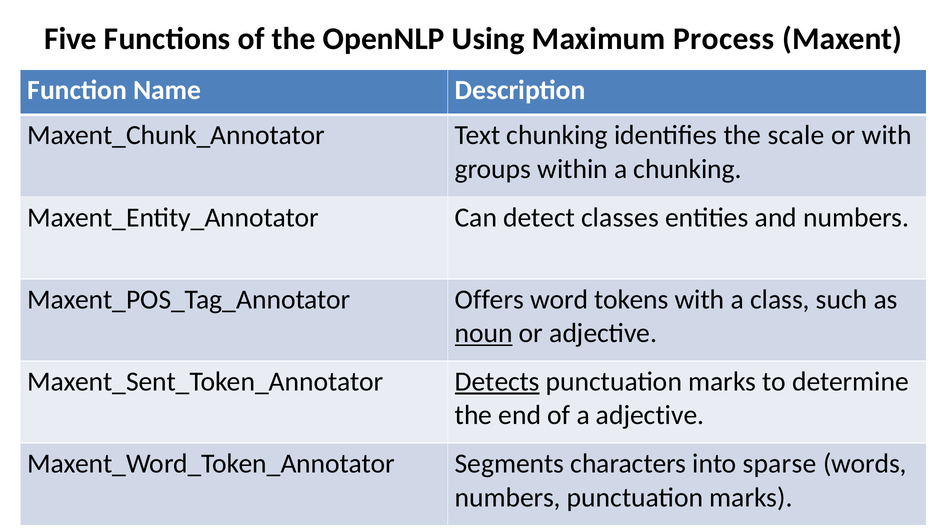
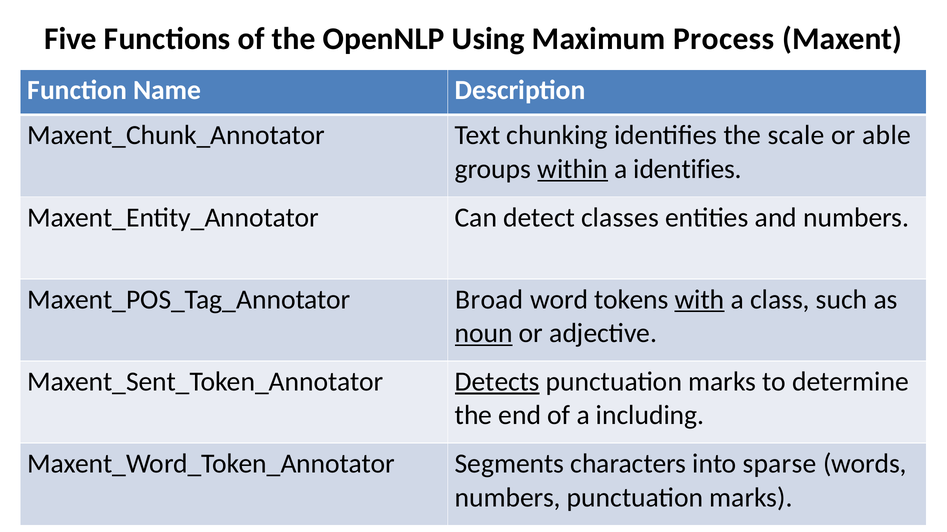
or with: with -> able
within underline: none -> present
a chunking: chunking -> identifies
Offers: Offers -> Broad
with at (700, 300) underline: none -> present
a adjective: adjective -> including
